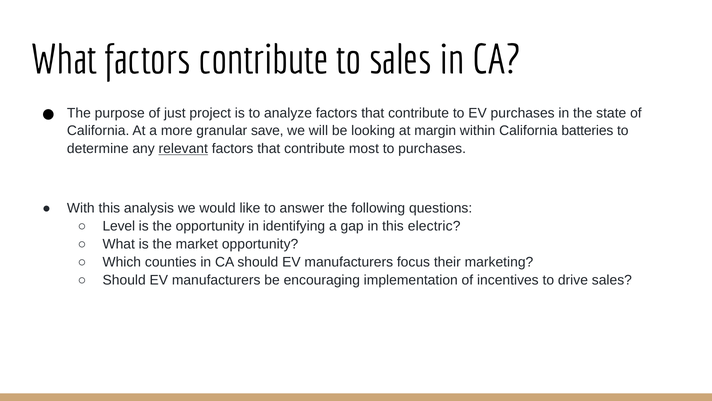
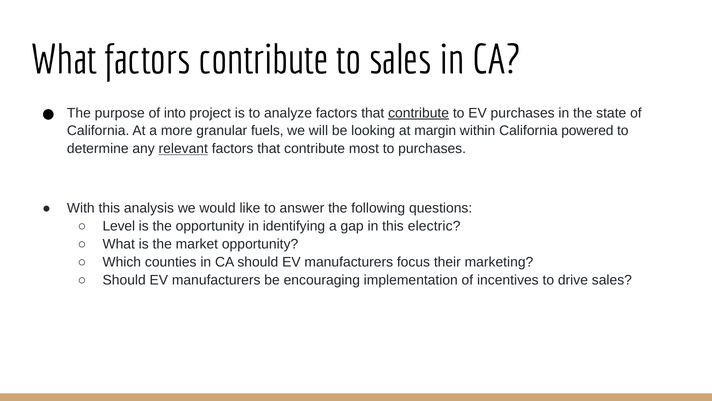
just: just -> into
contribute at (419, 113) underline: none -> present
save: save -> fuels
batteries: batteries -> powered
